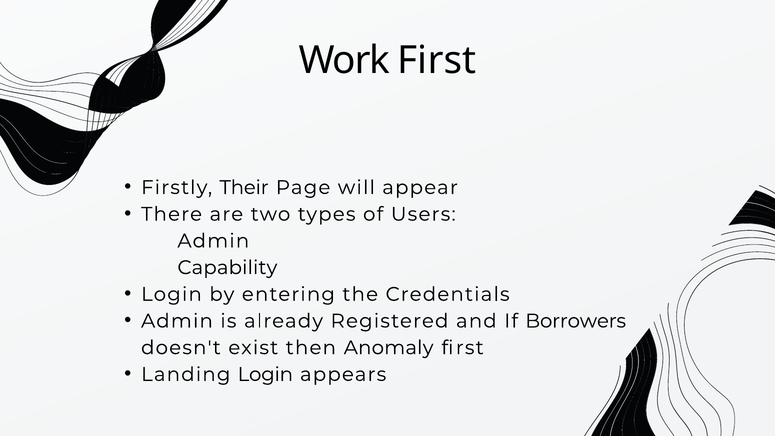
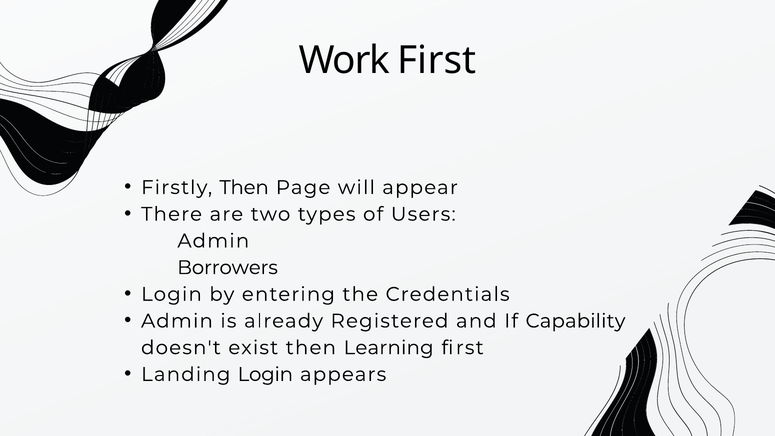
Firstly Their: Their -> Then
Capability: Capability -> Borrowers
Borrowers: Borrowers -> Capability
Anomaly: Anomaly -> Learning
